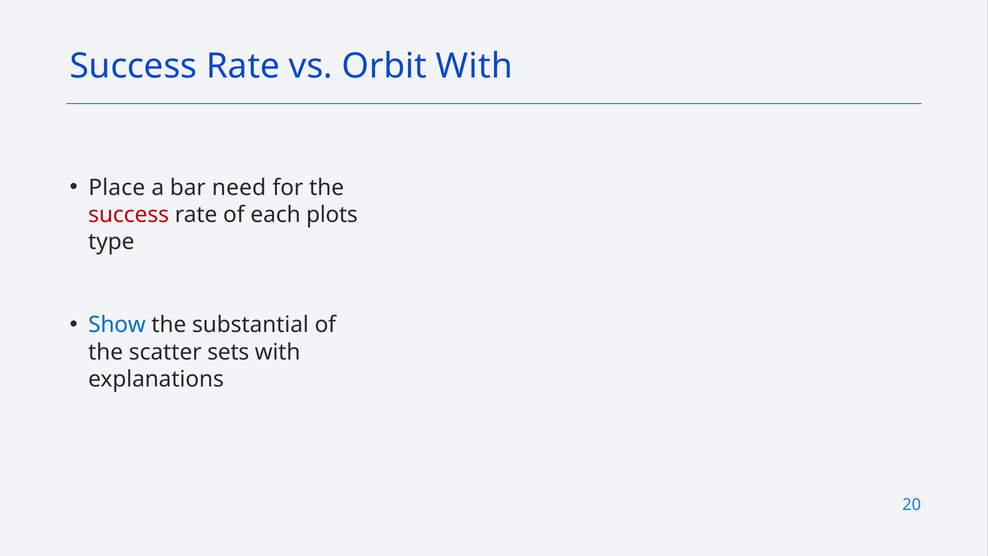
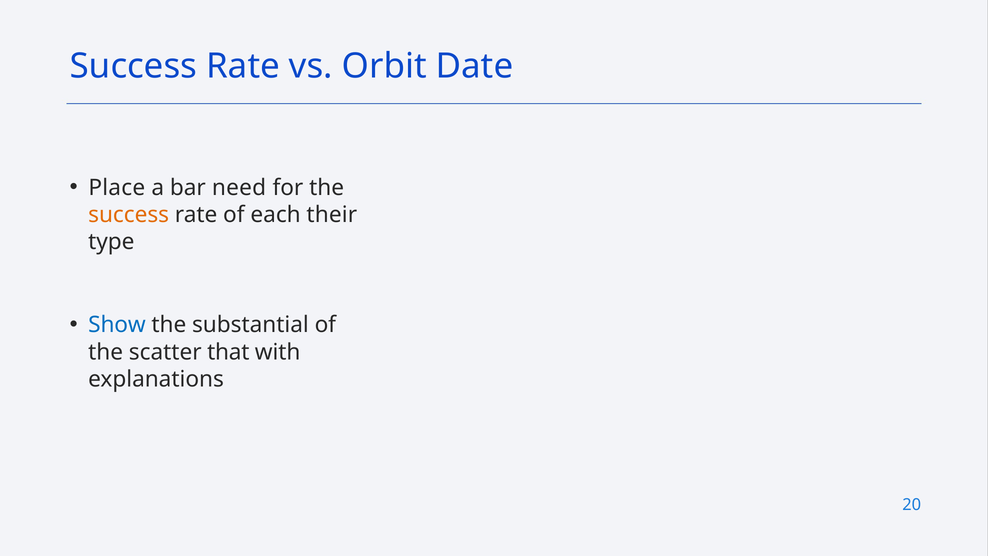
Orbit With: With -> Date
success at (129, 215) colour: red -> orange
plots: plots -> their
sets: sets -> that
